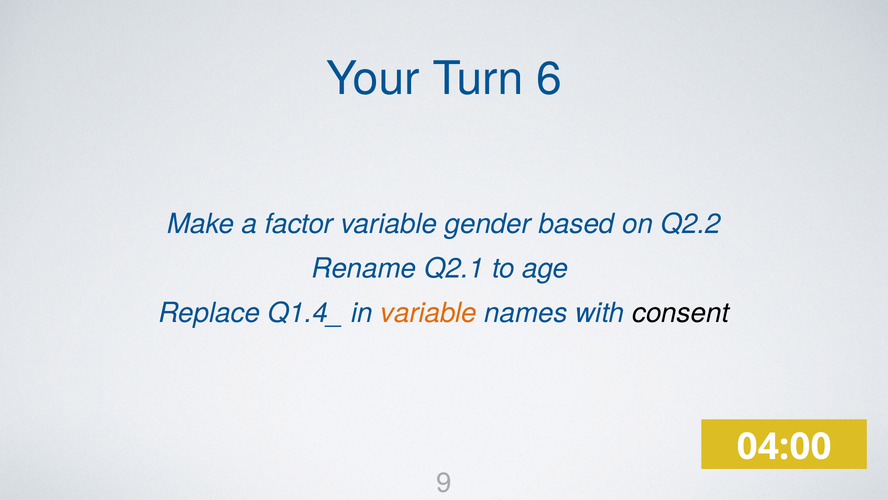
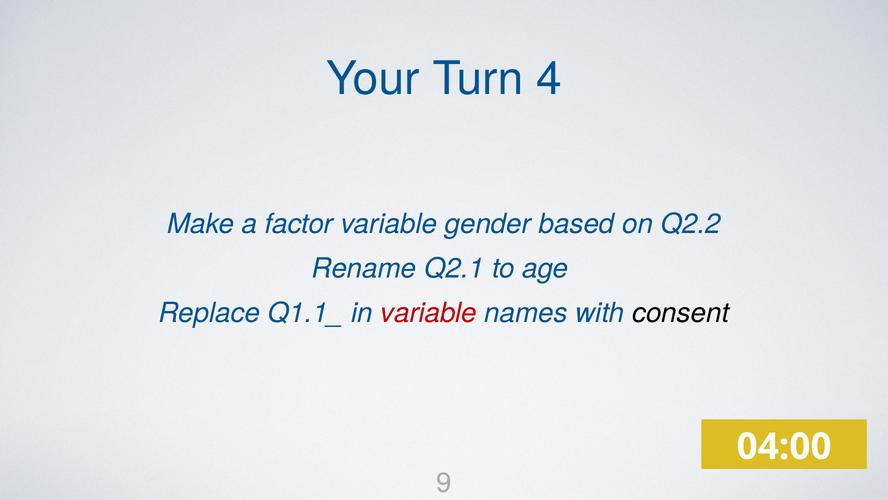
6: 6 -> 4
Q1.4_: Q1.4_ -> Q1.1_
variable at (429, 313) colour: orange -> red
